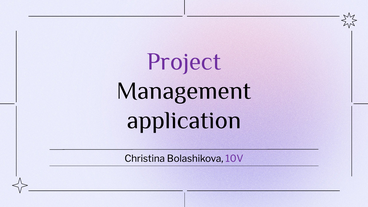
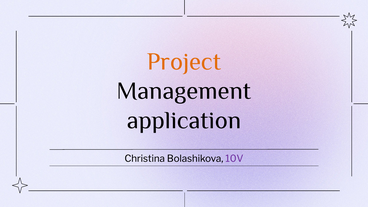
Project colour: purple -> orange
